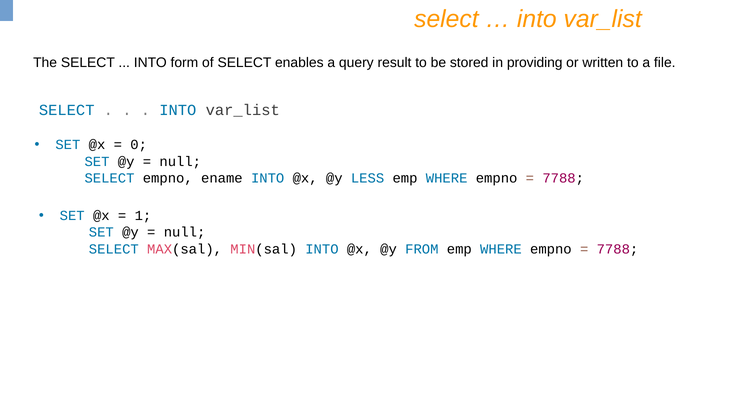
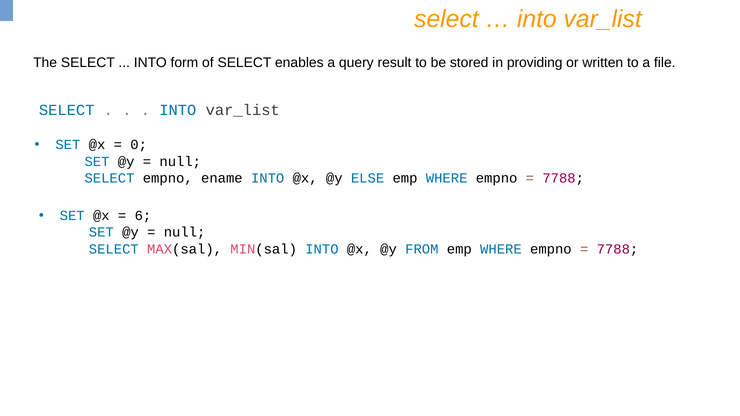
LESS: LESS -> ELSE
1: 1 -> 6
